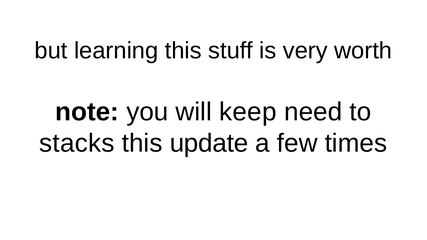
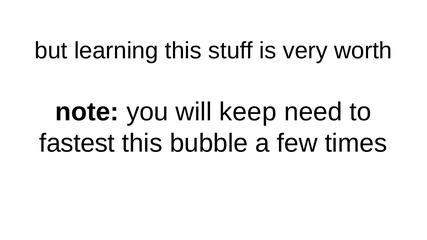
stacks: stacks -> fastest
update: update -> bubble
